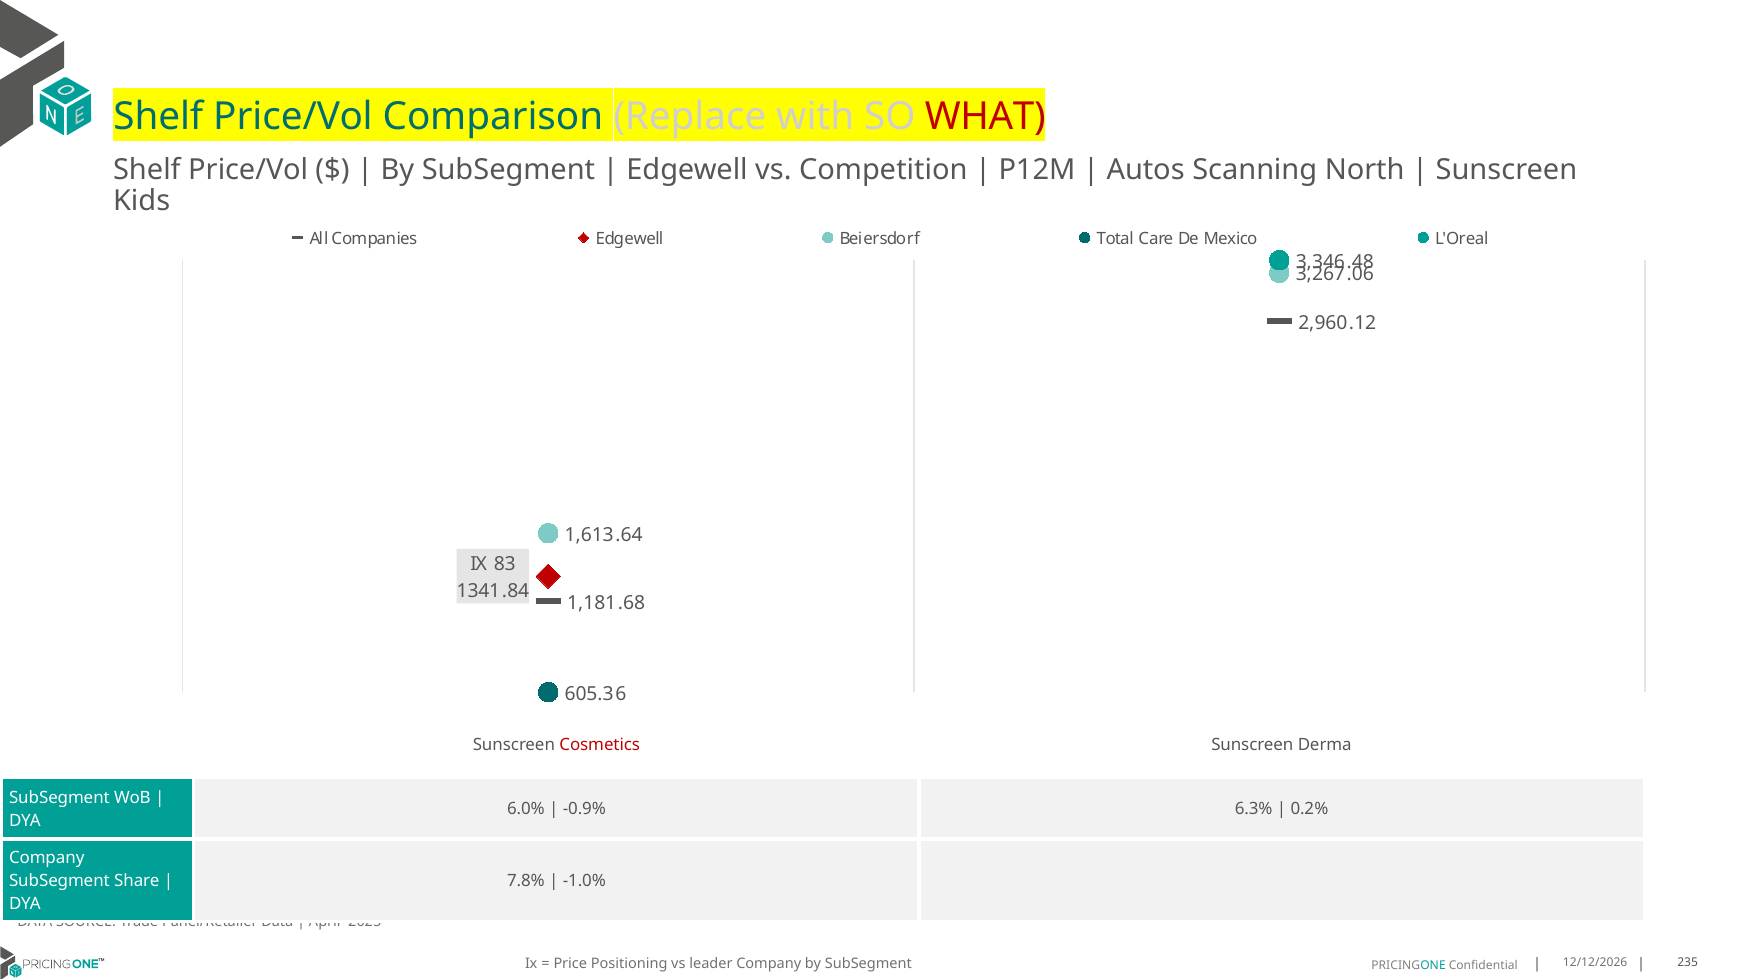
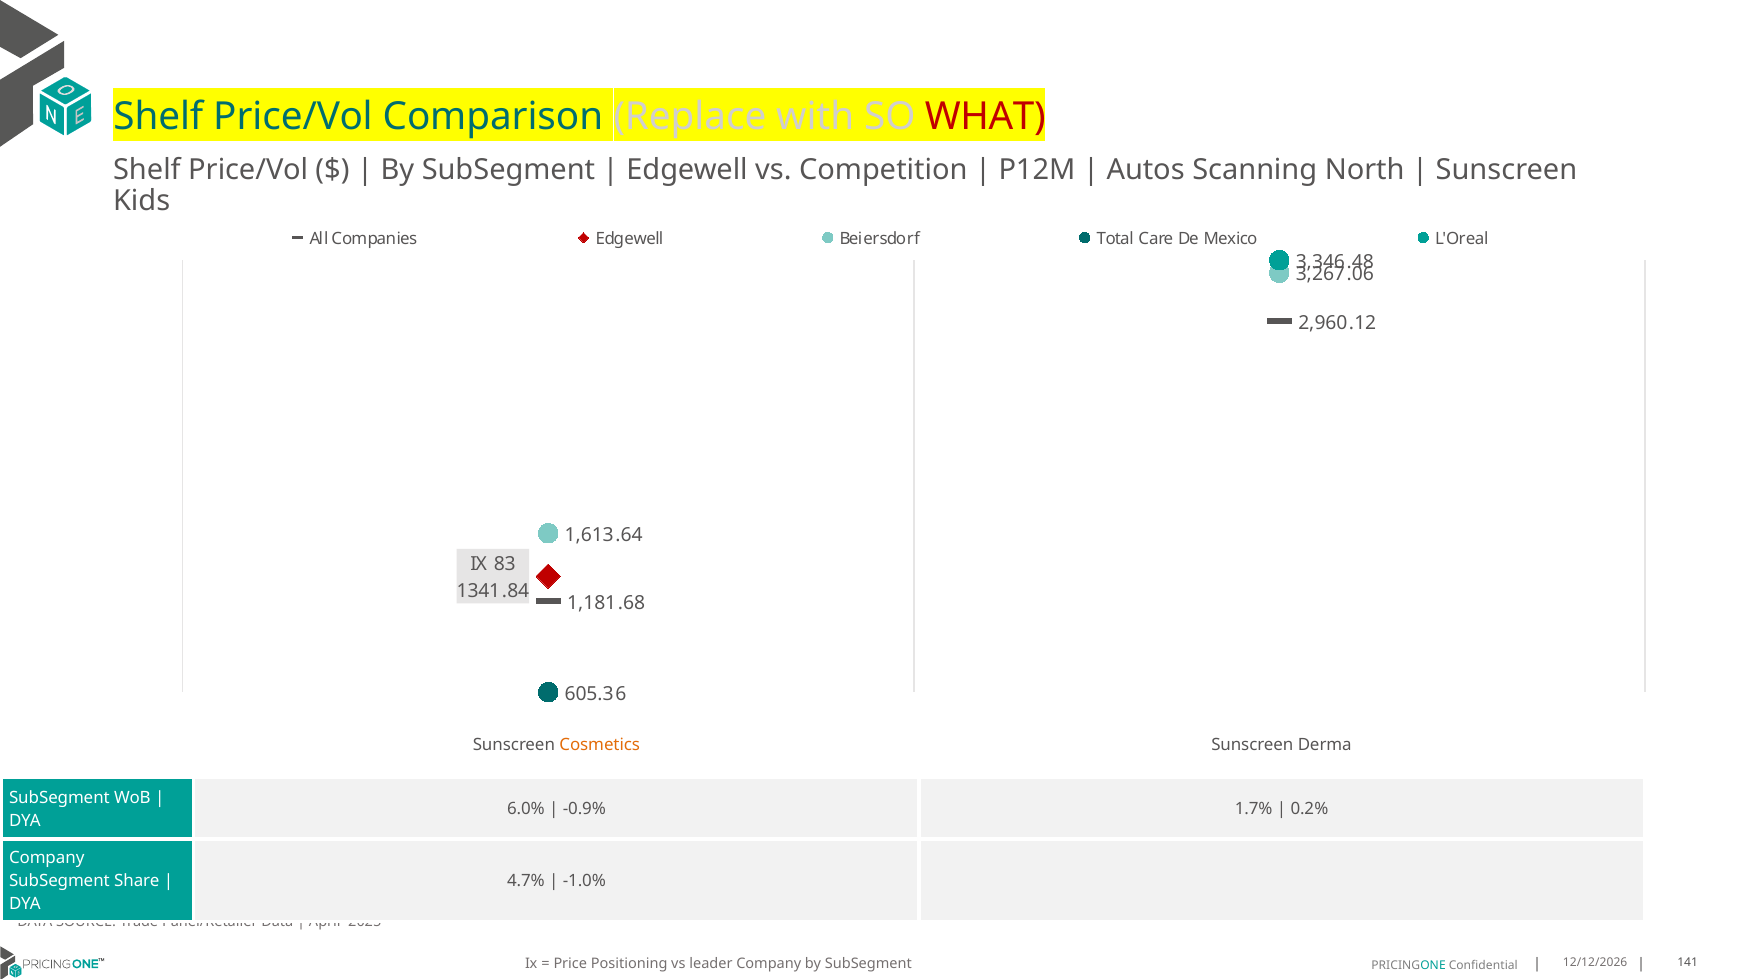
Cosmetics colour: red -> orange
6.3%: 6.3% -> 1.7%
7.8%: 7.8% -> 4.7%
235: 235 -> 141
